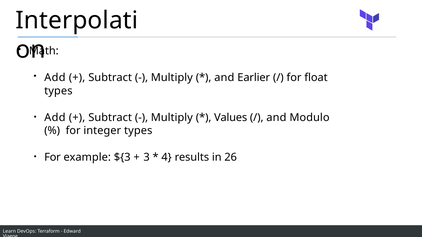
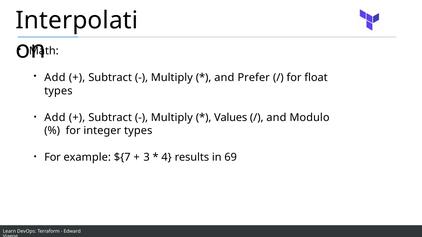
Earlier: Earlier -> Prefer
${3: ${3 -> ${7
26: 26 -> 69
